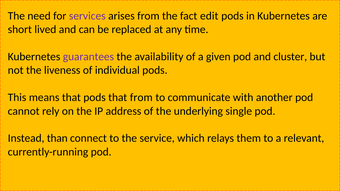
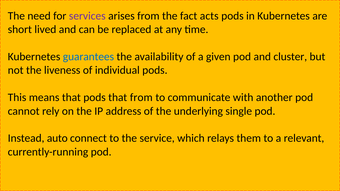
edit: edit -> acts
guarantees colour: purple -> blue
than: than -> auto
